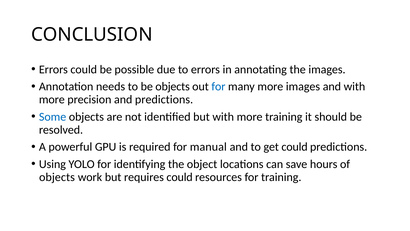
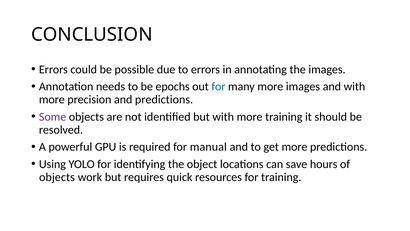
be objects: objects -> epochs
Some colour: blue -> purple
get could: could -> more
requires could: could -> quick
